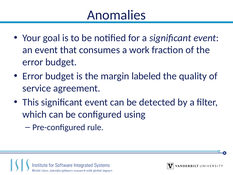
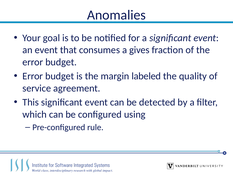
work: work -> gives
